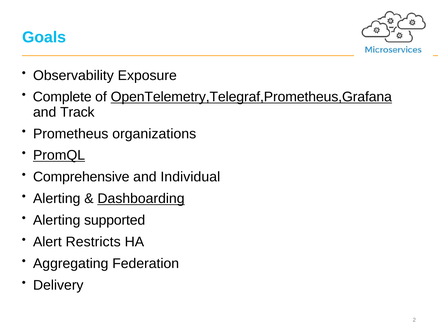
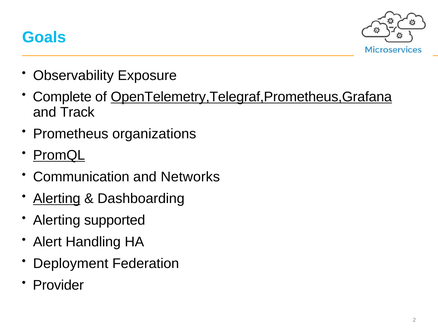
Comprehensive: Comprehensive -> Communication
Individual: Individual -> Networks
Alerting at (57, 199) underline: none -> present
Dashboarding underline: present -> none
Restricts: Restricts -> Handling
Aggregating: Aggregating -> Deployment
Delivery: Delivery -> Provider
